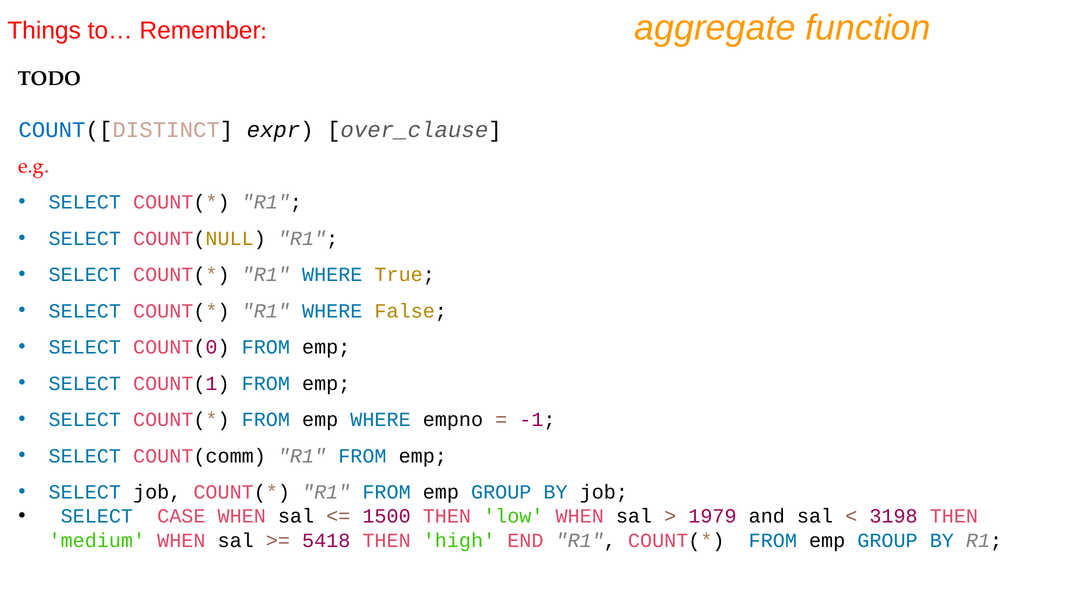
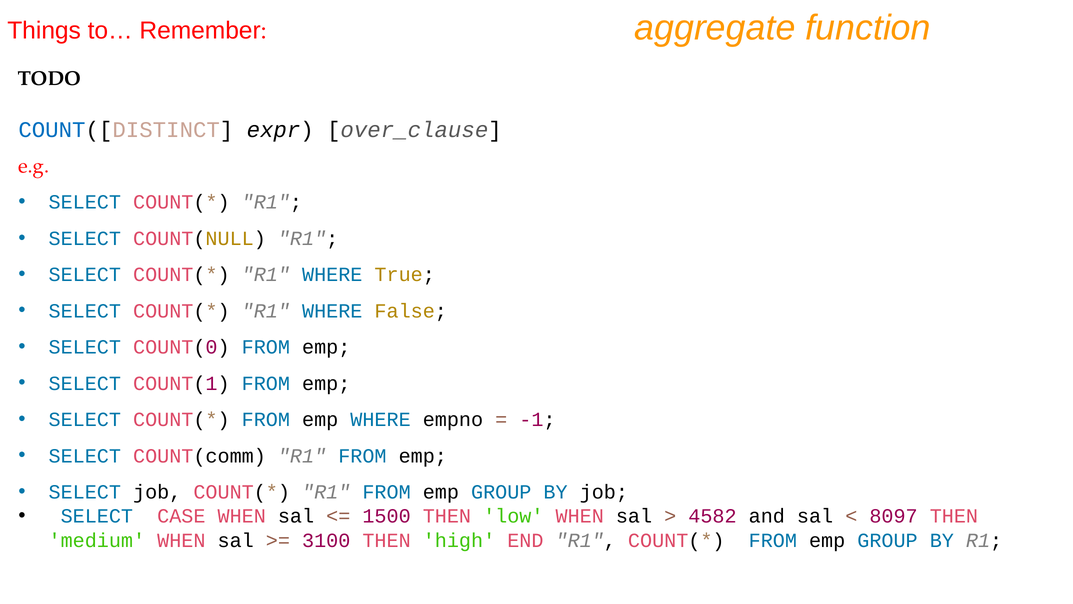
1979: 1979 -> 4582
3198: 3198 -> 8097
5418: 5418 -> 3100
